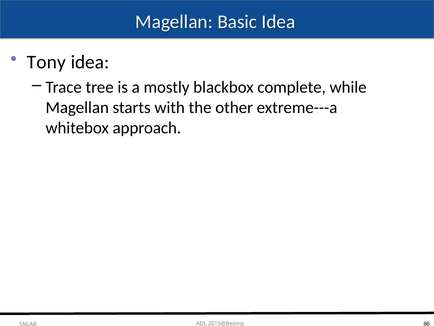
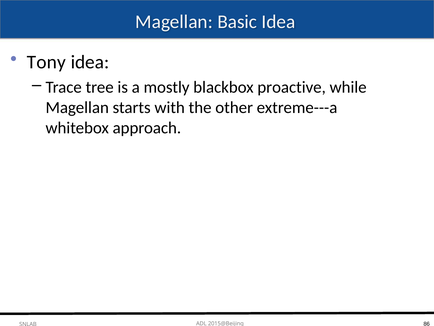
complete: complete -> proactive
